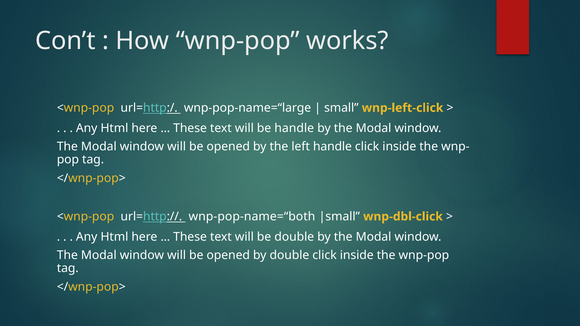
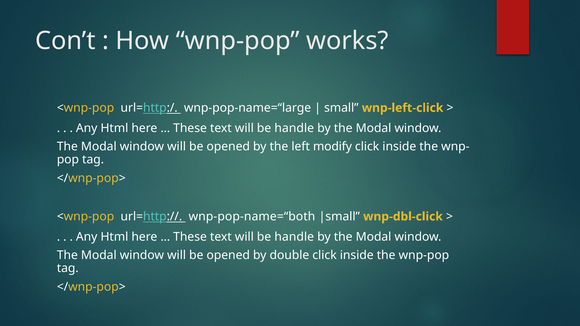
left handle: handle -> modify
double at (294, 237): double -> handle
